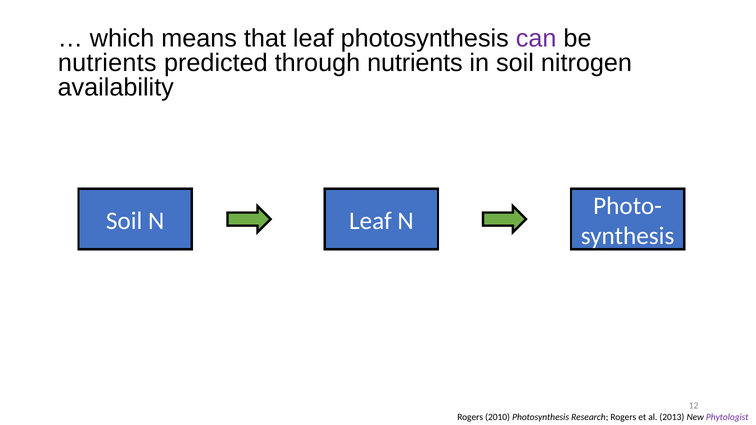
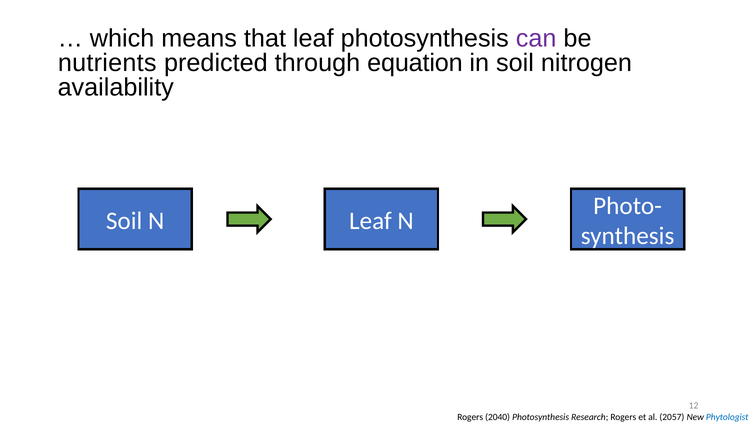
through nutrients: nutrients -> equation
2010: 2010 -> 2040
2013: 2013 -> 2057
Phytologist colour: purple -> blue
